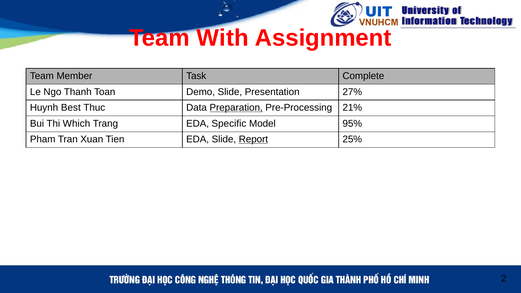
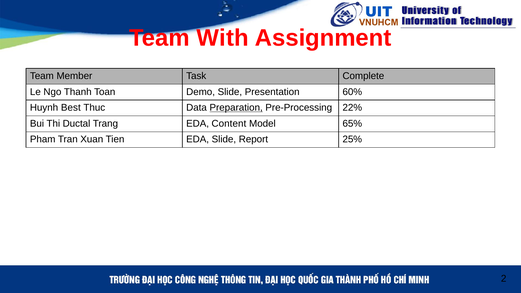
27%: 27% -> 60%
21%: 21% -> 22%
Which: Which -> Ductal
Specific: Specific -> Content
95%: 95% -> 65%
Report underline: present -> none
